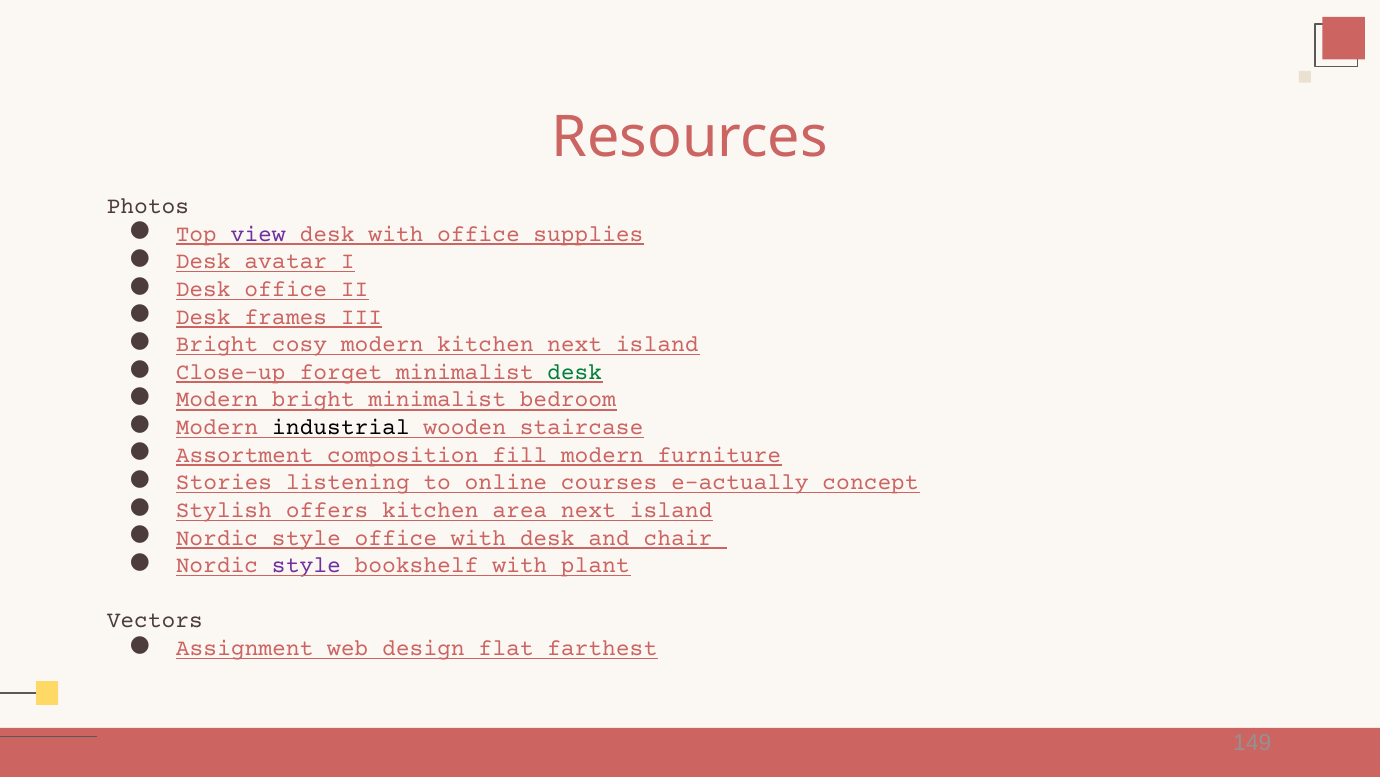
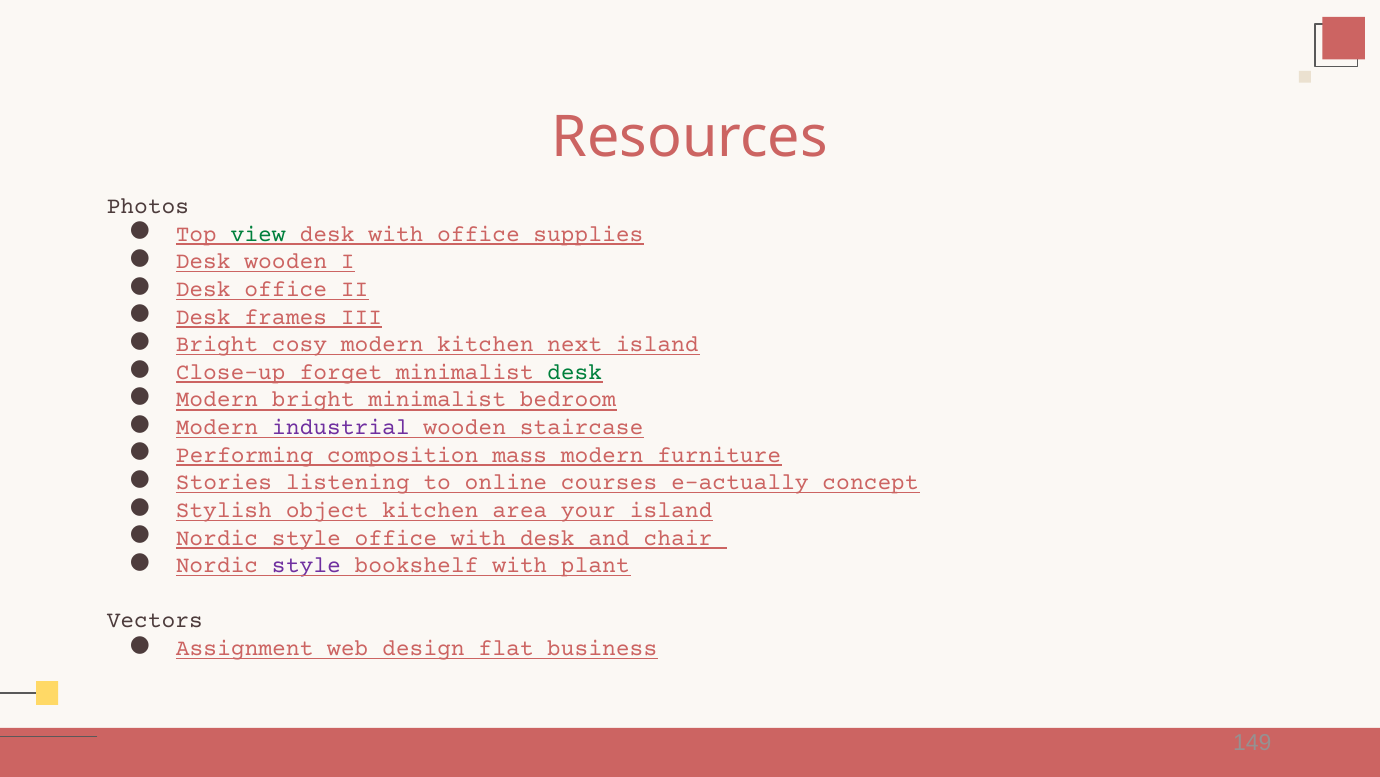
view colour: purple -> green
Desk avatar: avatar -> wooden
industrial colour: black -> purple
Assortment: Assortment -> Performing
fill: fill -> mass
offers: offers -> object
area next: next -> your
farthest: farthest -> business
